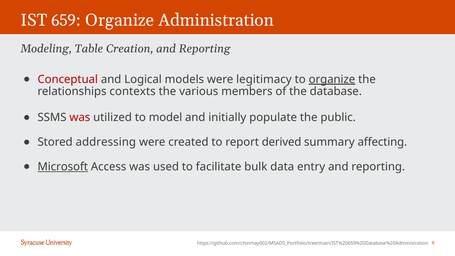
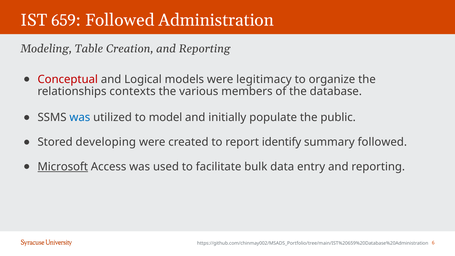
Organize at (120, 20): Organize -> Followed
organize at (332, 79) underline: present -> none
was at (80, 117) colour: red -> blue
addressing: addressing -> developing
derived: derived -> identify
summary affecting: affecting -> followed
